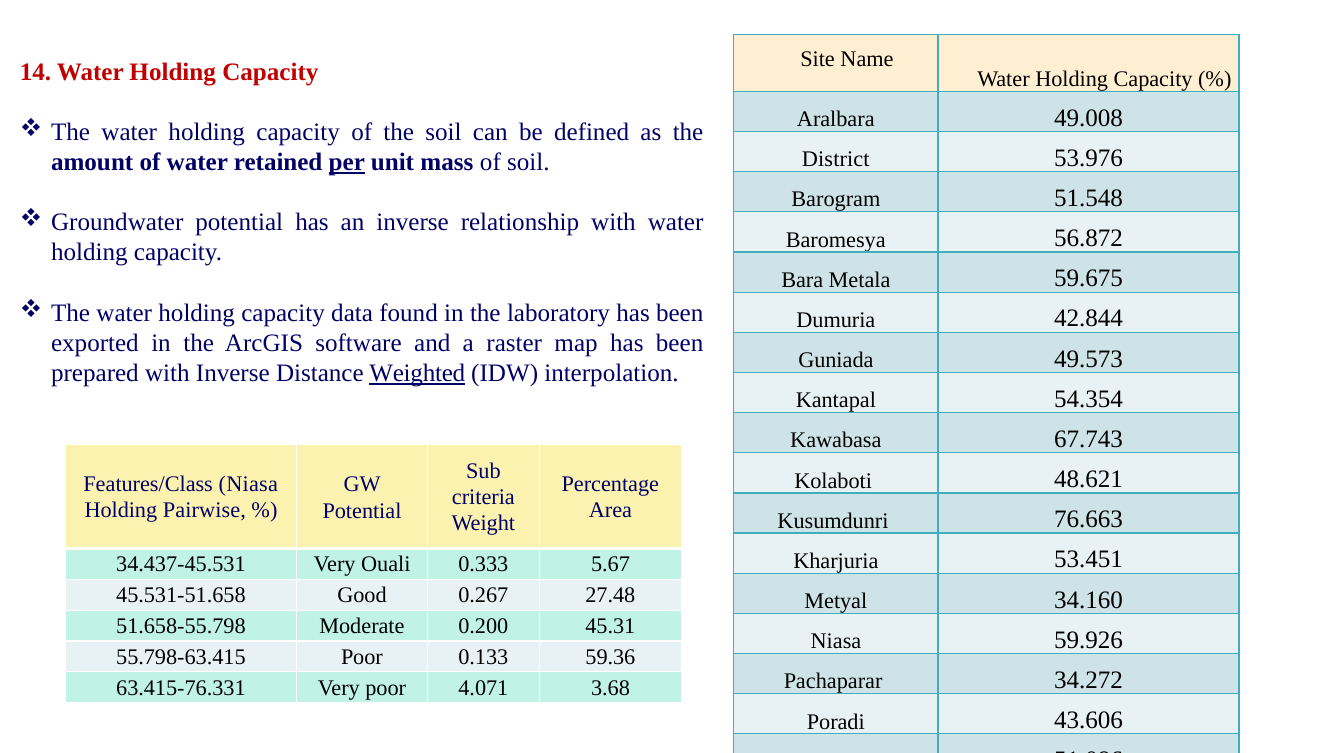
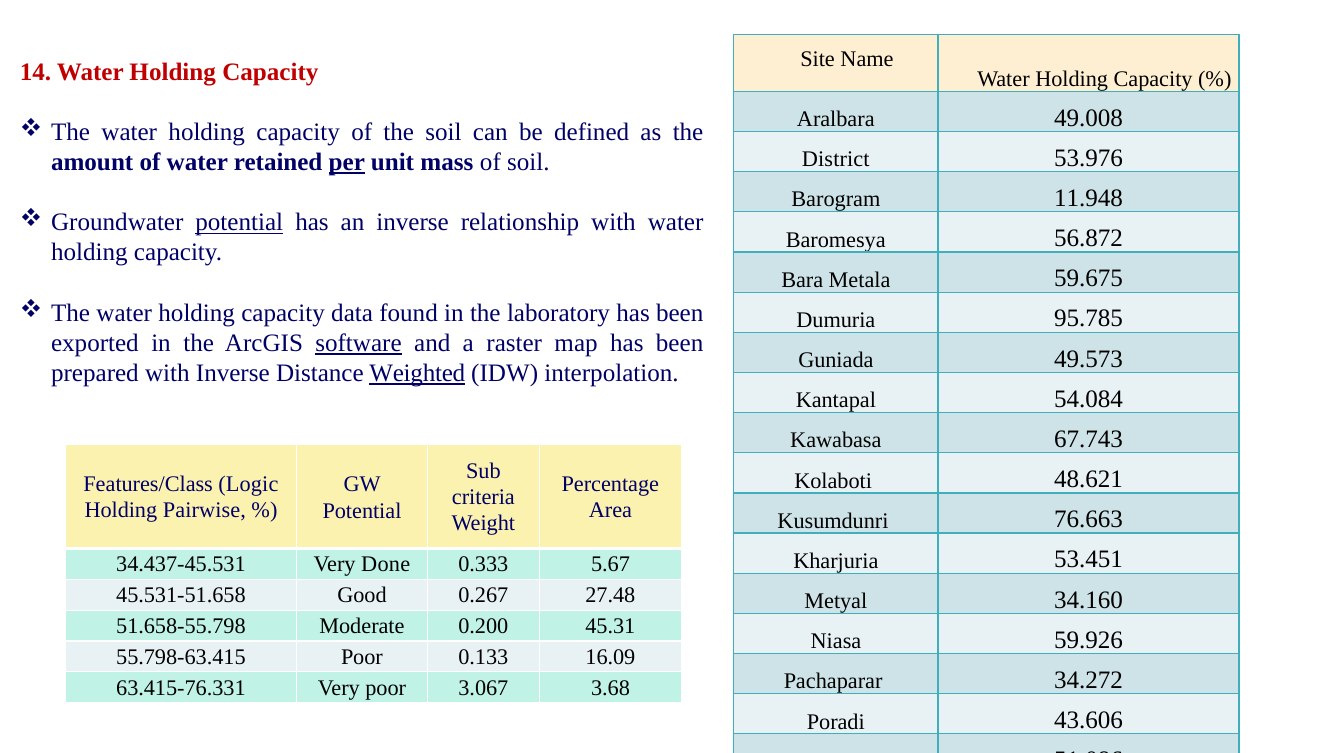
51.548: 51.548 -> 11.948
potential at (239, 223) underline: none -> present
42.844: 42.844 -> 95.785
software underline: none -> present
54.354: 54.354 -> 54.084
Features/Class Niasa: Niasa -> Logic
Ouali: Ouali -> Done
59.36: 59.36 -> 16.09
4.071: 4.071 -> 3.067
